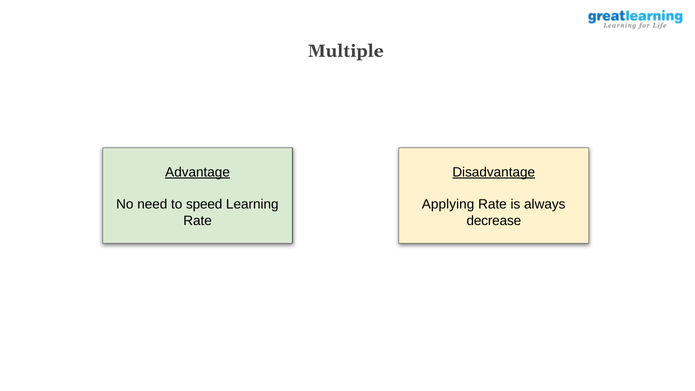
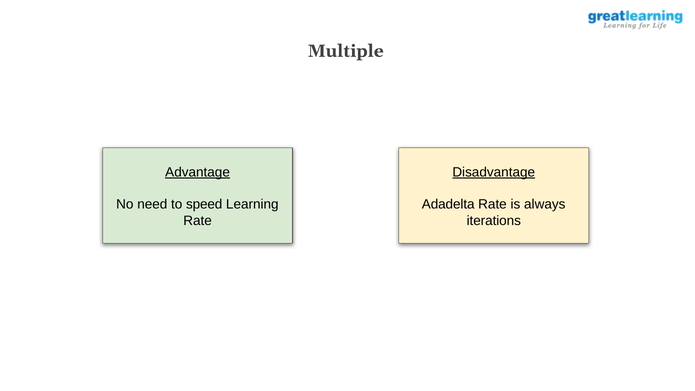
Applying: Applying -> Adadelta
decrease: decrease -> iterations
